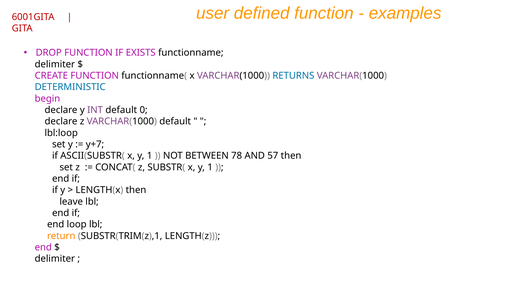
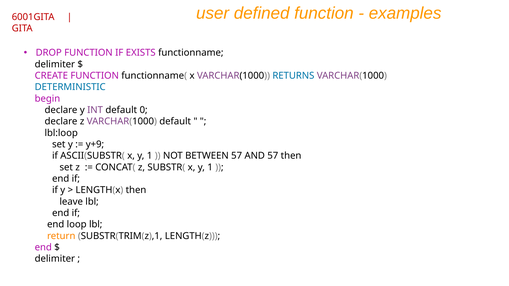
y+7: y+7 -> y+9
BETWEEN 78: 78 -> 57
